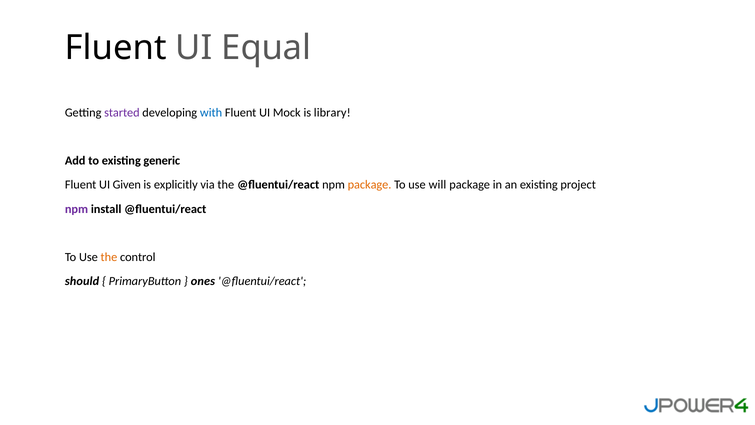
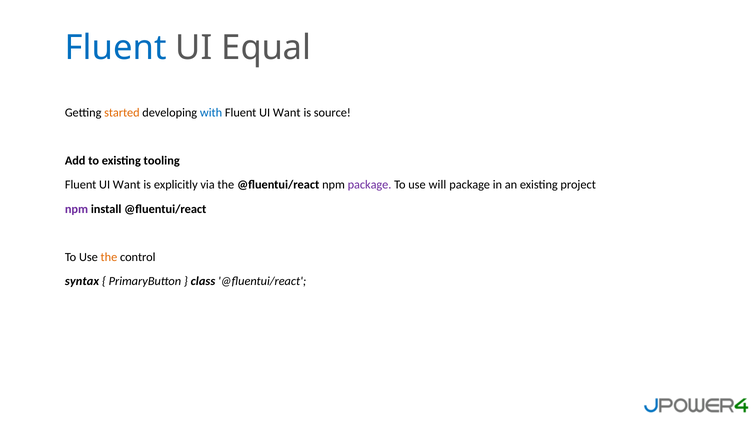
Fluent at (116, 48) colour: black -> blue
started colour: purple -> orange
Mock at (287, 112): Mock -> Want
library: library -> source
generic: generic -> tooling
Given at (127, 185): Given -> Want
package at (370, 185) colour: orange -> purple
should: should -> syntax
ones: ones -> class
